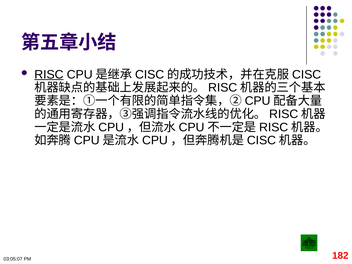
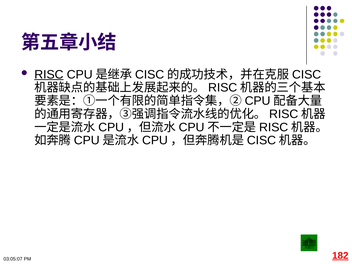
182 underline: none -> present
